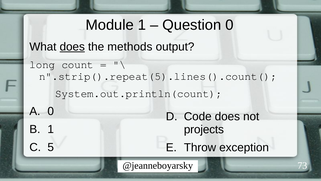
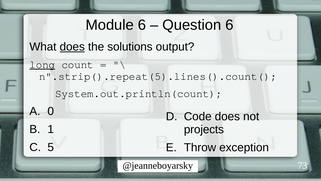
Module 1: 1 -> 6
Question 0: 0 -> 6
methods: methods -> solutions
long underline: none -> present
